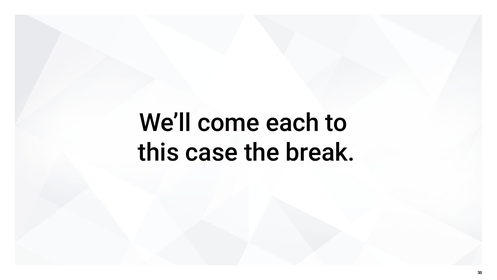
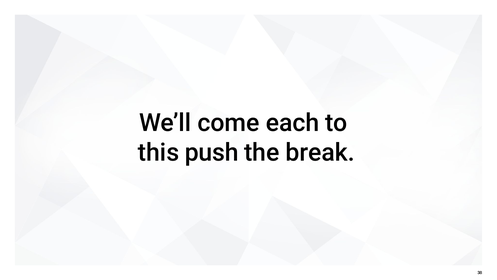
case: case -> push
